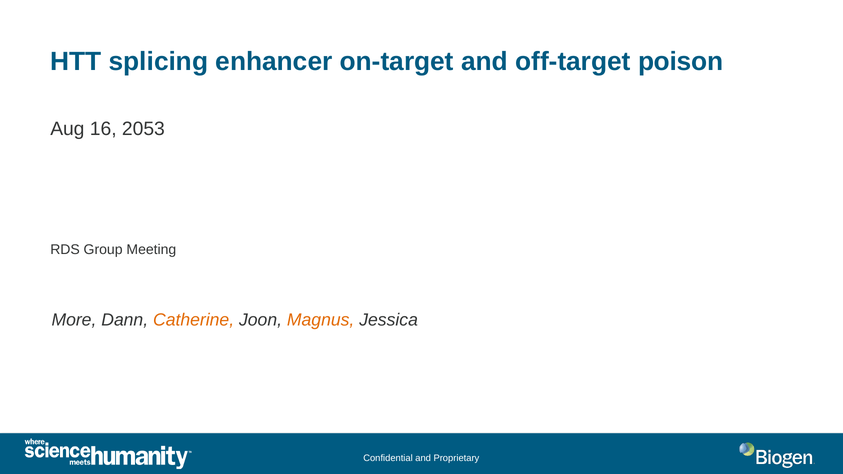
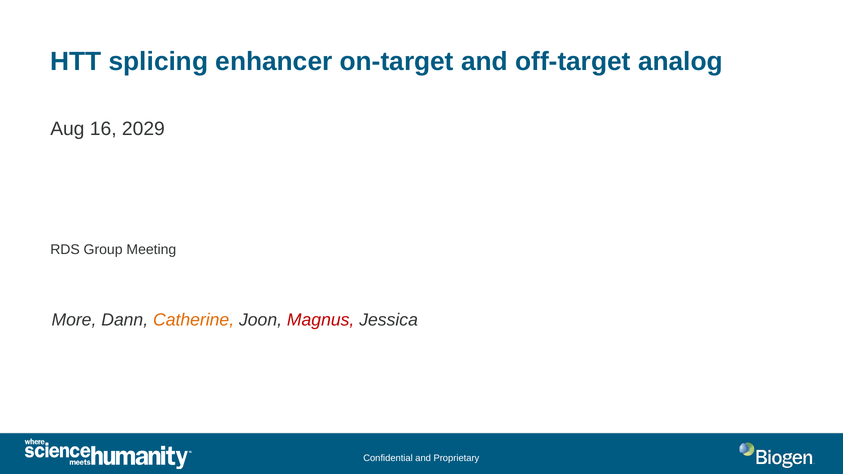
poison: poison -> analog
2053: 2053 -> 2029
Magnus colour: orange -> red
